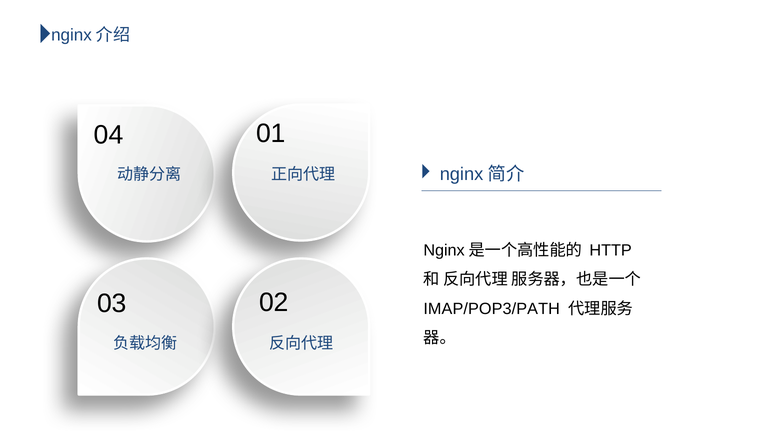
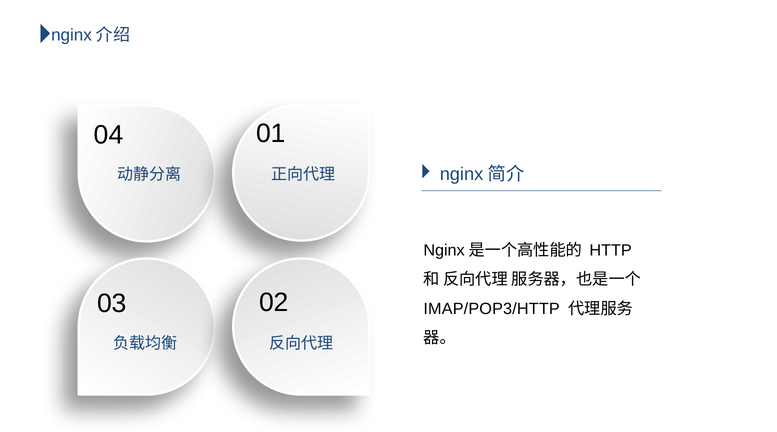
IMAP/POP3/PATH: IMAP/POP3/PATH -> IMAP/POP3/HTTP
